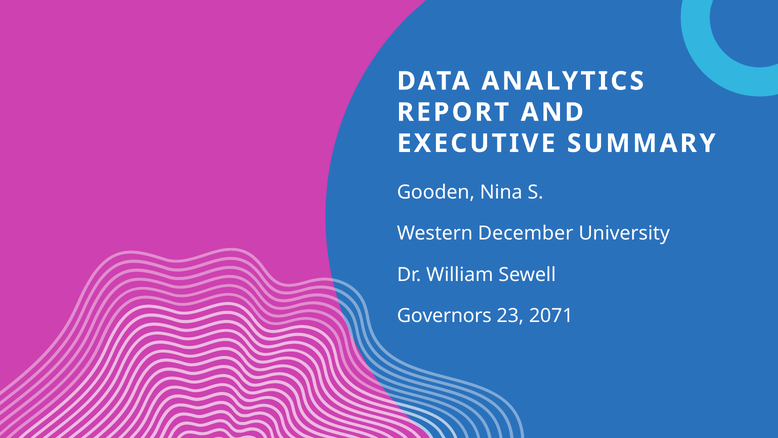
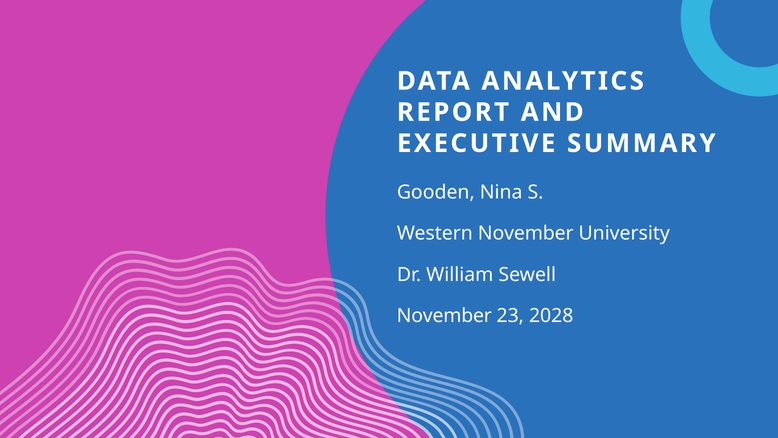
Western December: December -> November
Governors at (444, 316): Governors -> November
2071: 2071 -> 2028
